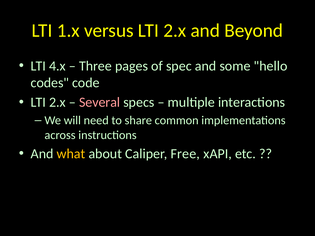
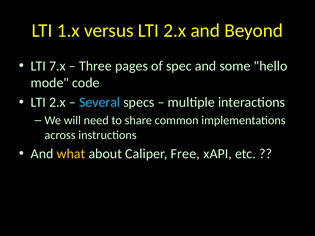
4.x: 4.x -> 7.x
codes: codes -> mode
Several colour: pink -> light blue
